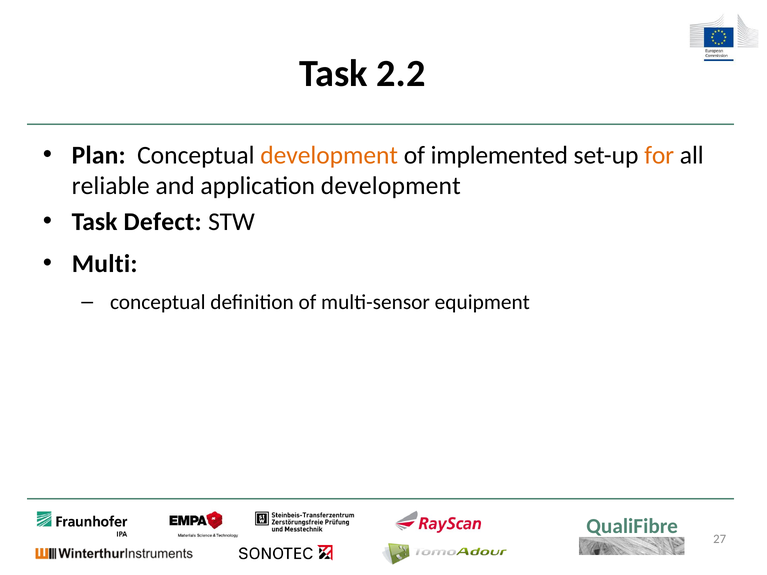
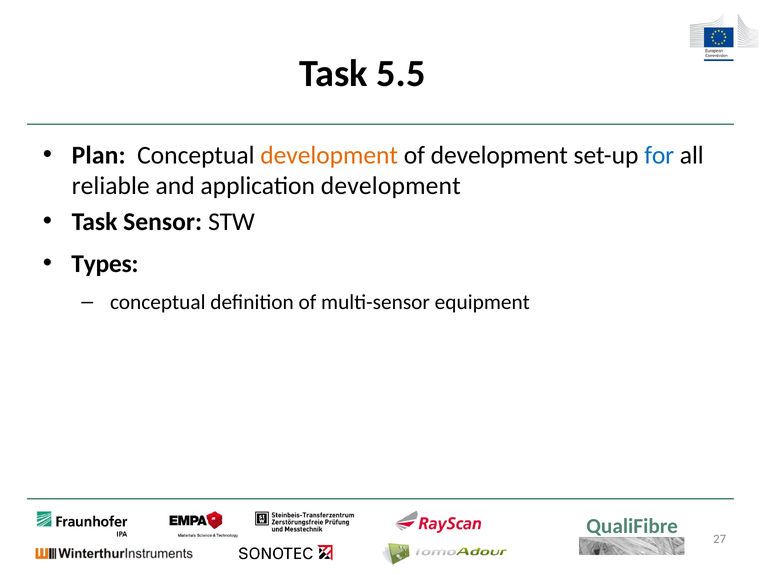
2.2: 2.2 -> 5.5
of implemented: implemented -> development
for colour: orange -> blue
Defect: Defect -> Sensor
Multi: Multi -> Types
